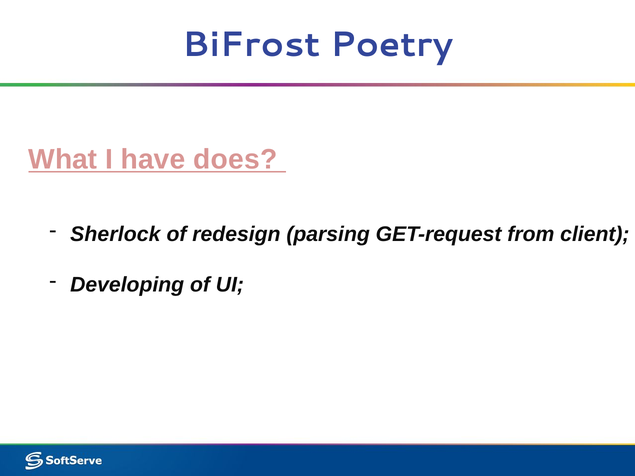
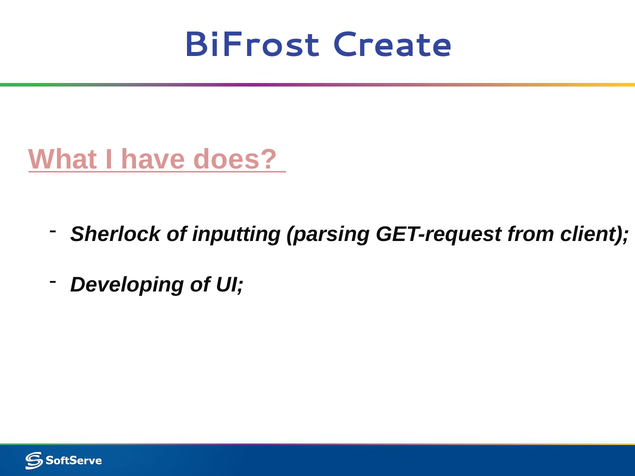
Poetry: Poetry -> Create
redesign: redesign -> inputting
